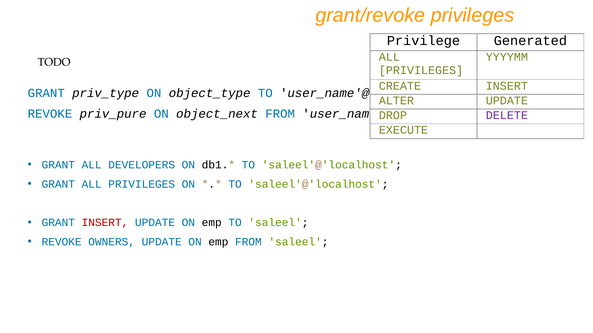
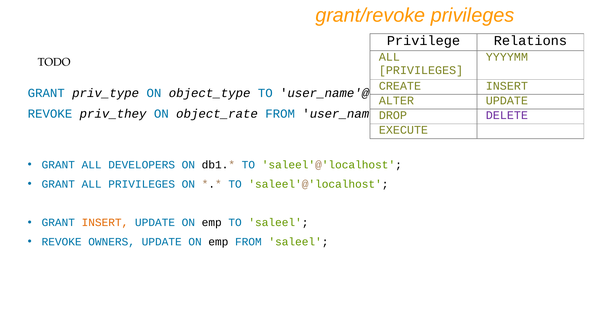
Generated: Generated -> Relations
priv_pure: priv_pure -> priv_they
object_next: object_next -> object_rate
INSERT at (105, 223) colour: red -> orange
